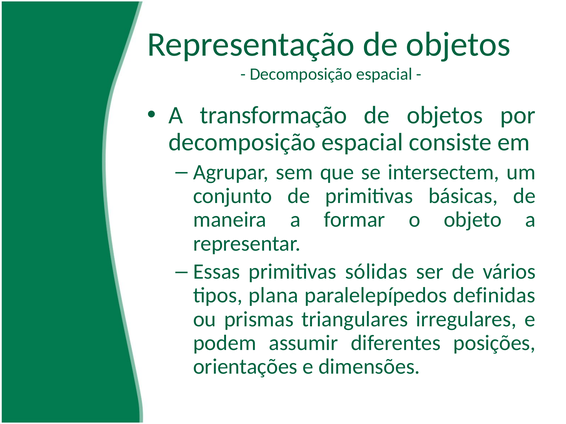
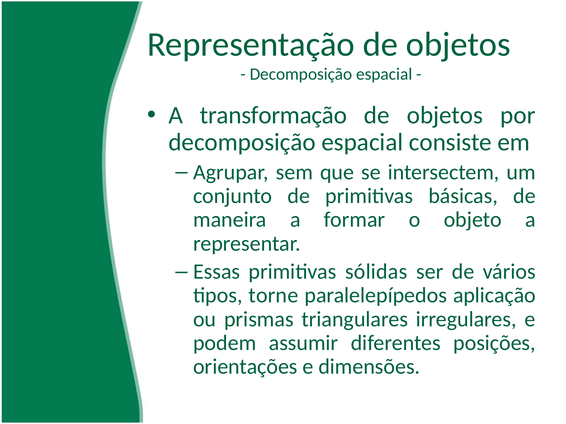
plana: plana -> torne
definidas: definidas -> aplicação
